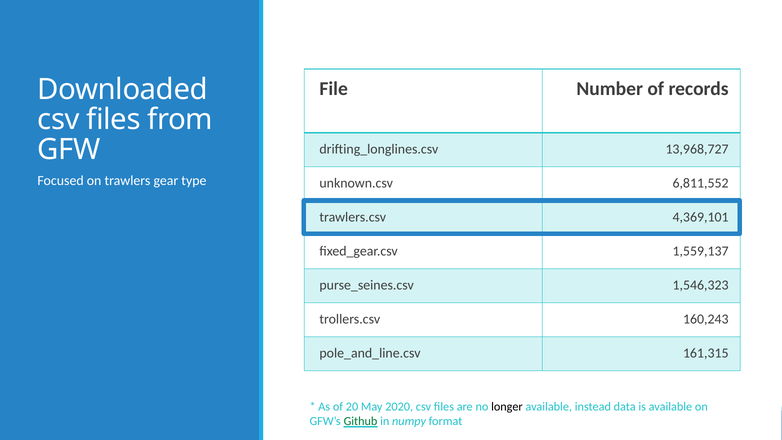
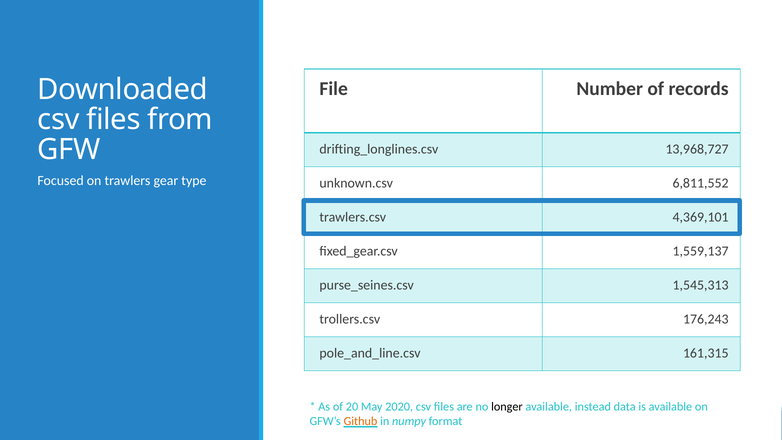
1,546,323: 1,546,323 -> 1,545,313
160,243: 160,243 -> 176,243
Github colour: green -> orange
